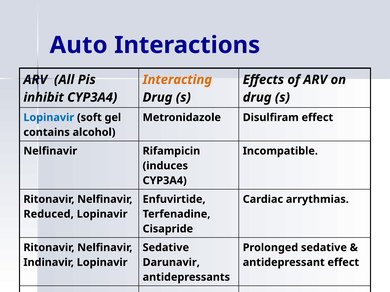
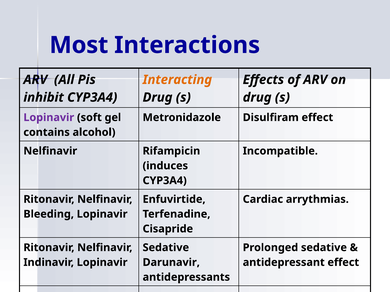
Auto: Auto -> Most
Lopinavir at (49, 118) colour: blue -> purple
Reduced: Reduced -> Bleeding
